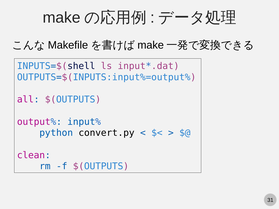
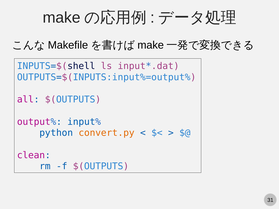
convert.py colour: black -> orange
